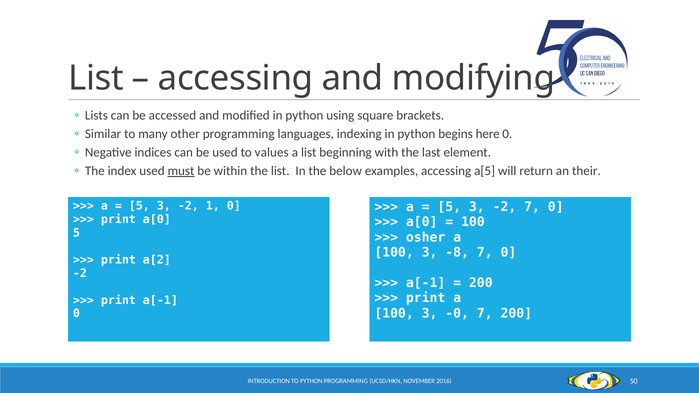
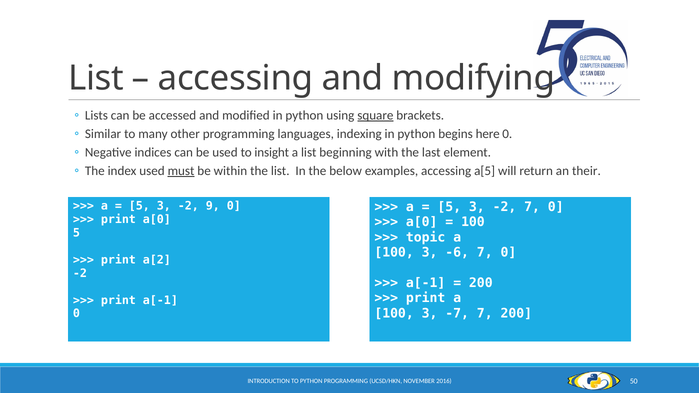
square underline: none -> present
values: values -> insight
1: 1 -> 9
osher: osher -> topic
-8: -8 -> -6
-0: -0 -> -7
